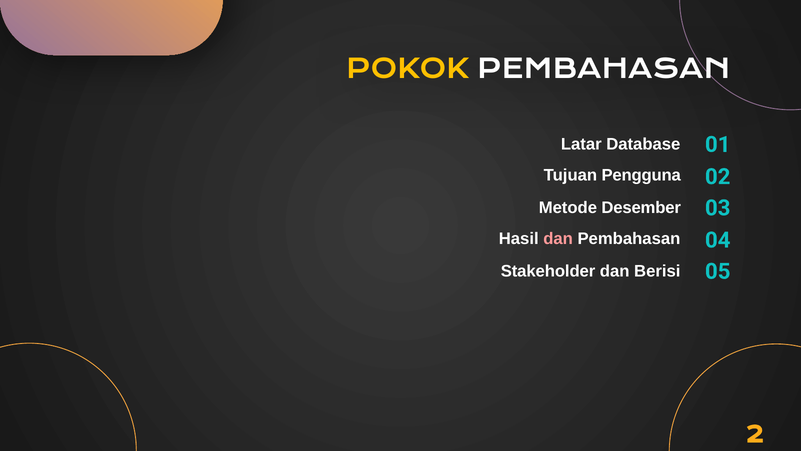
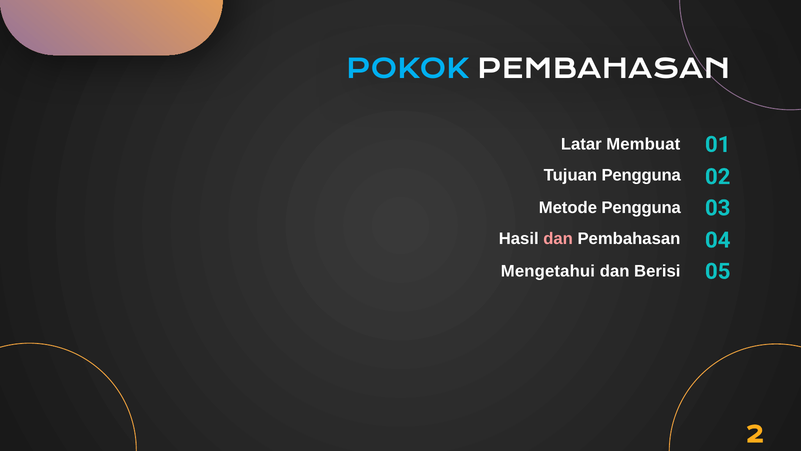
POKOK colour: yellow -> light blue
Database: Database -> Membuat
Metode Desember: Desember -> Pengguna
Stakeholder: Stakeholder -> Mengetahui
